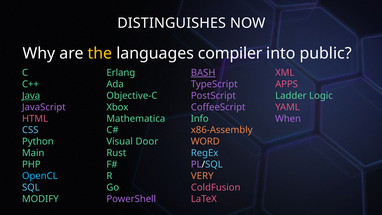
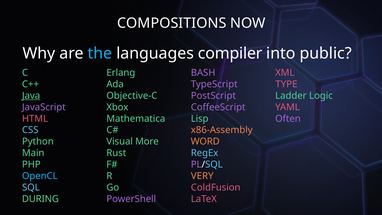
DISTINGUISHES: DISTINGUISHES -> COMPOSITIONS
the colour: yellow -> light blue
BASH underline: present -> none
APPS: APPS -> TYPE
Info: Info -> Lisp
When: When -> Often
Door: Door -> More
MODIFY: MODIFY -> DURING
